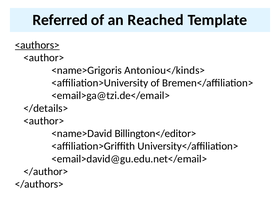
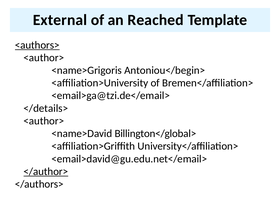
Referred: Referred -> External
Antoniou</kinds>: Antoniou</kinds> -> Antoniou</begin>
Billington</editor>: Billington</editor> -> Billington</global>
</author> underline: none -> present
